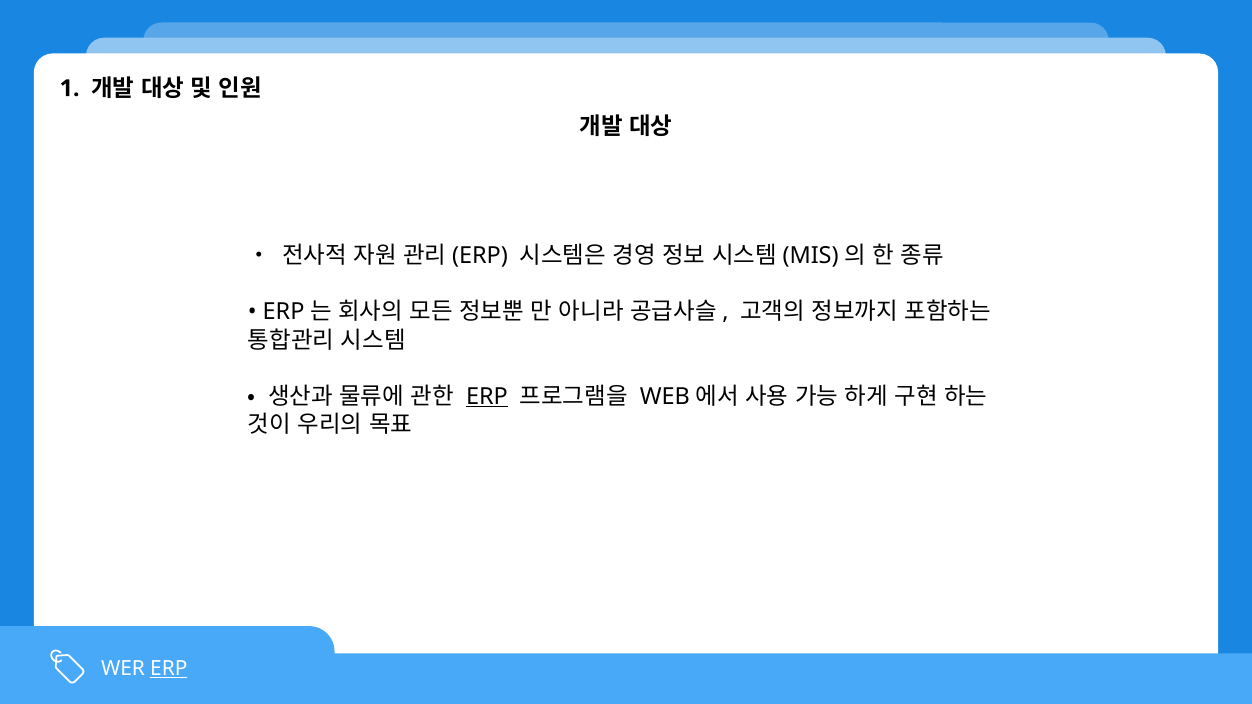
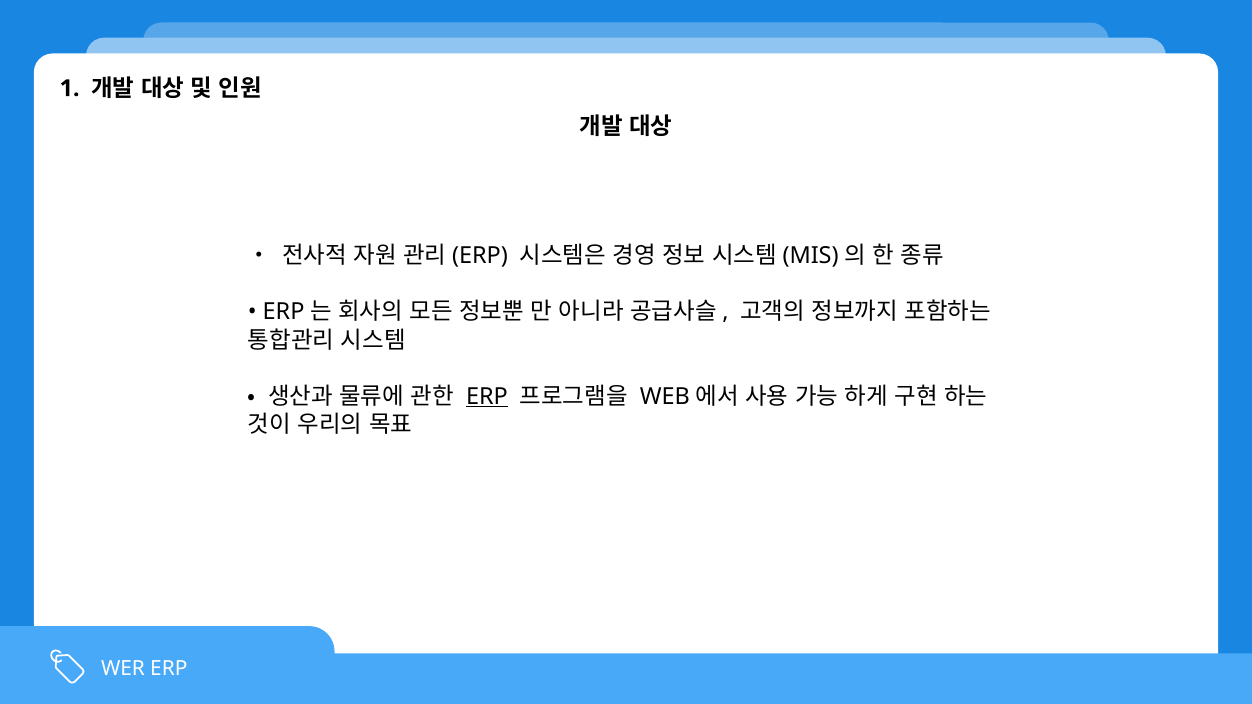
ERP at (169, 668) underline: present -> none
